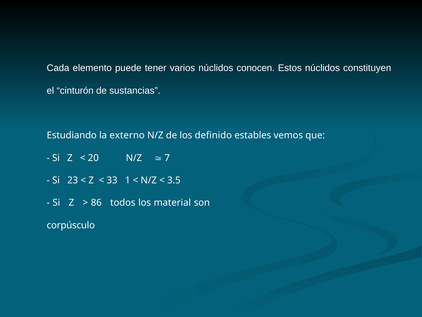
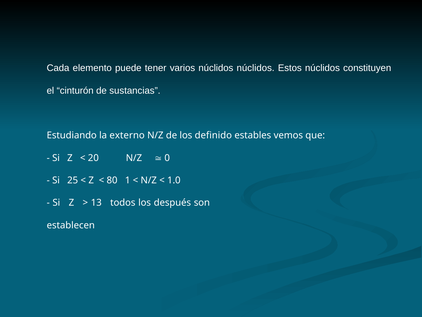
núclidos conocen: conocen -> núclidos
7: 7 -> 0
23: 23 -> 25
33: 33 -> 80
3.5: 3.5 -> 1.0
86: 86 -> 13
material: material -> después
corpúsculo: corpúsculo -> establecen
